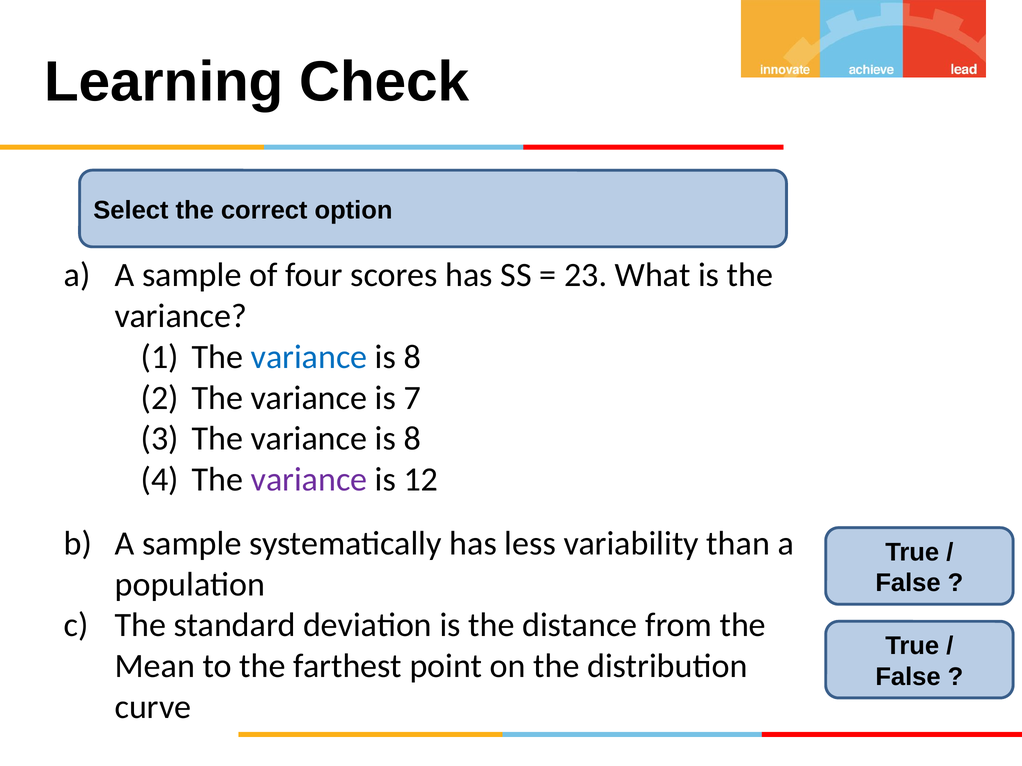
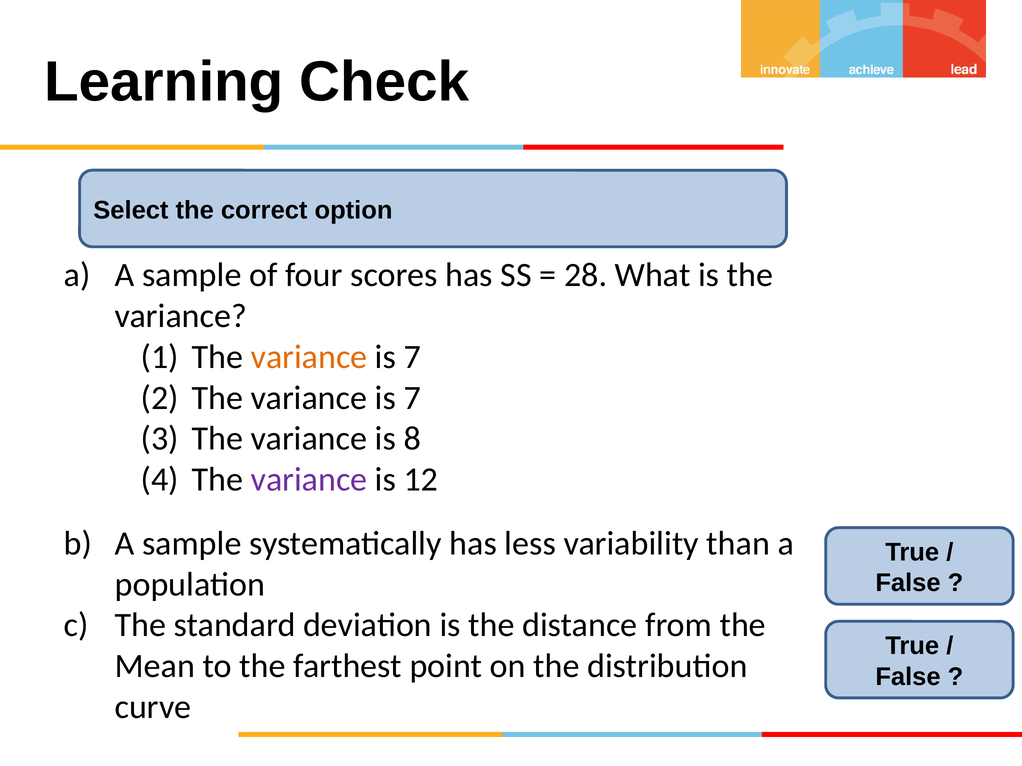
23: 23 -> 28
variance at (309, 357) colour: blue -> orange
8 at (412, 357): 8 -> 7
